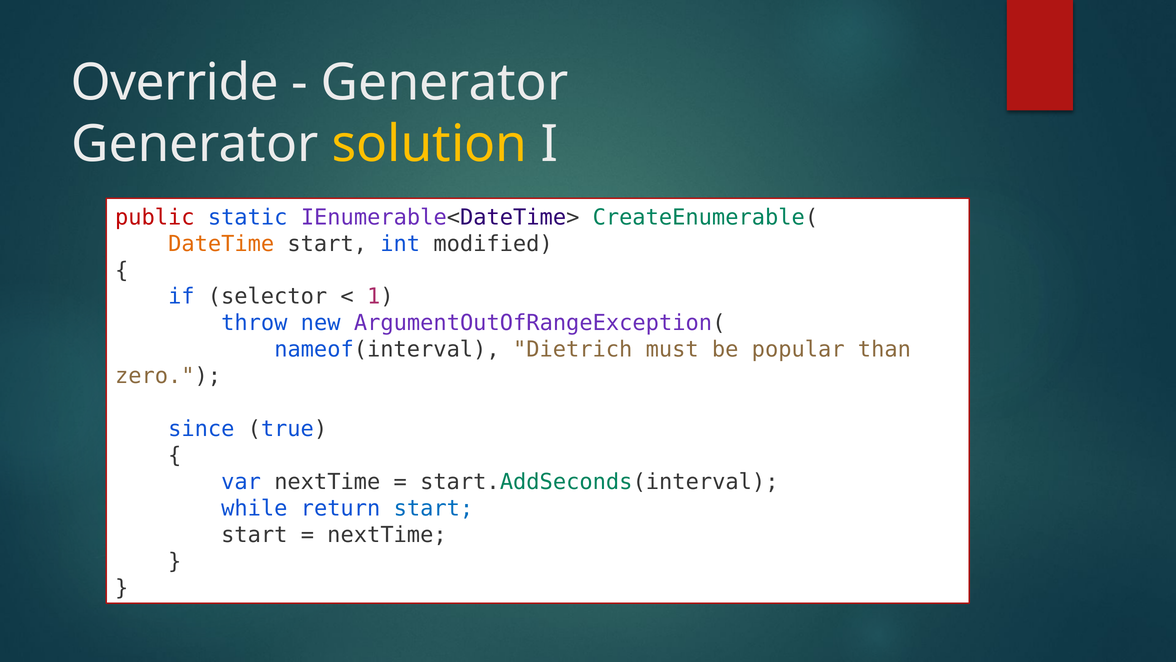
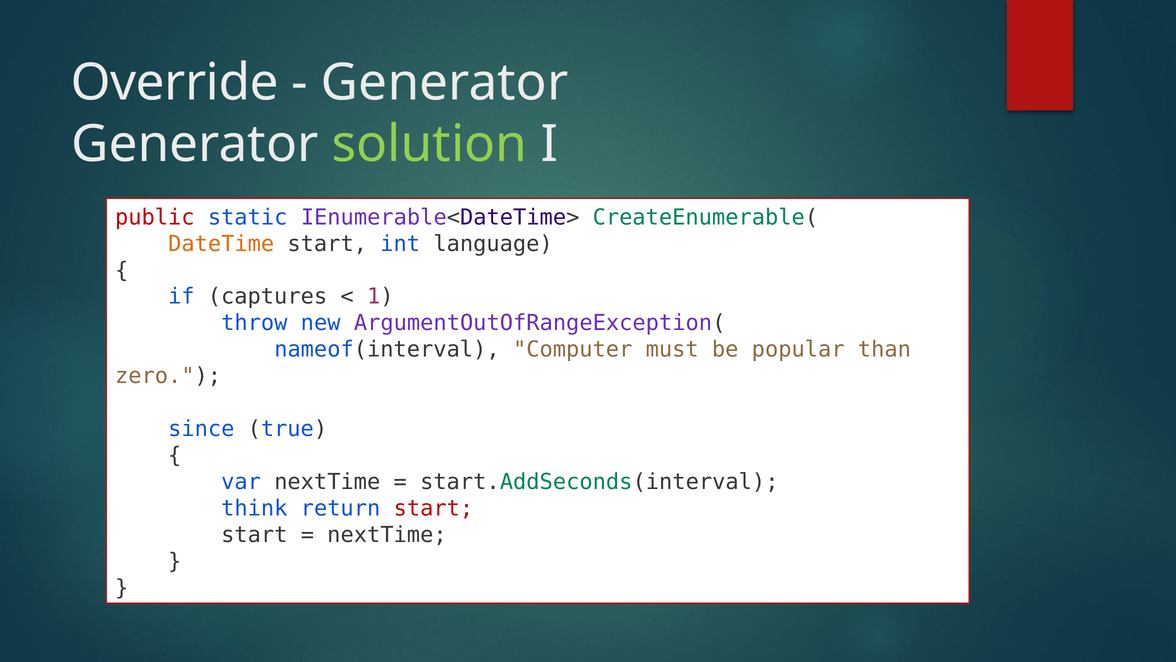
solution colour: yellow -> light green
modified: modified -> language
selector: selector -> captures
Dietrich: Dietrich -> Computer
while: while -> think
start at (433, 508) colour: blue -> red
